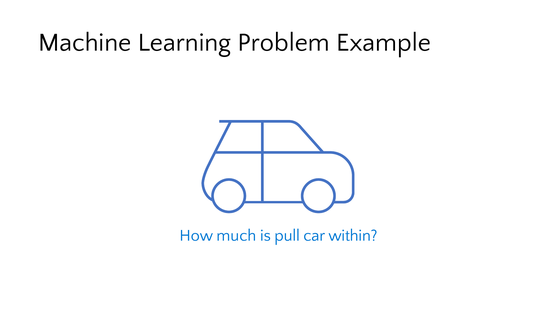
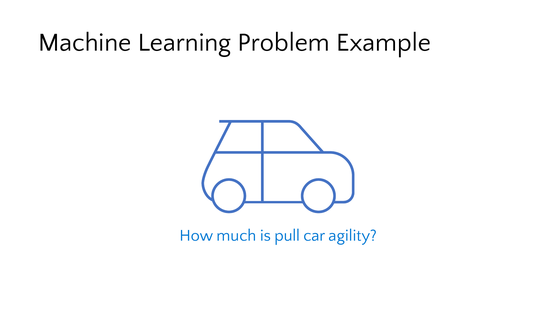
within: within -> agility
